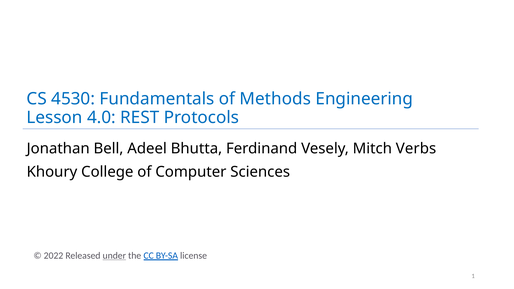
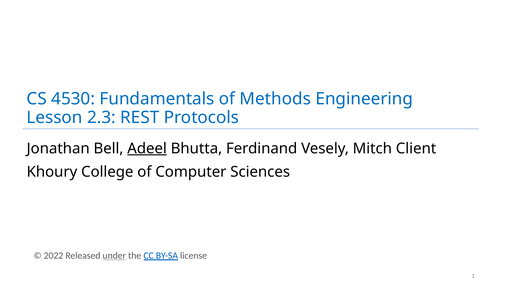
4.0: 4.0 -> 2.3
Adeel underline: none -> present
Verbs: Verbs -> Client
